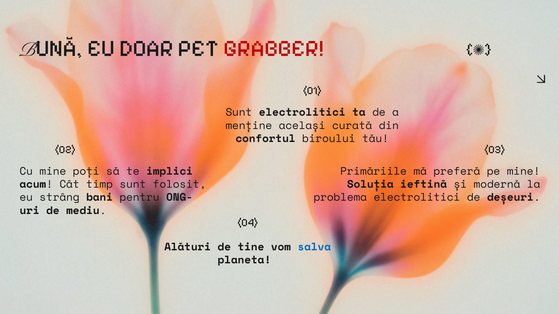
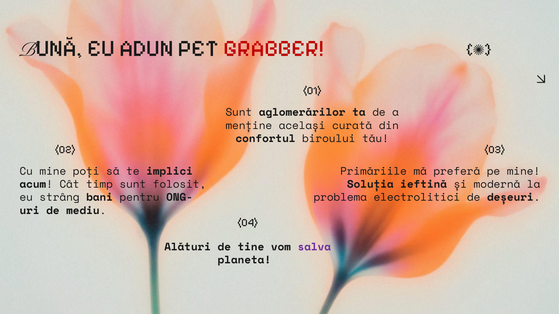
DOAR: DOAR -> ADUN
Sunt electrolitici: electrolitici -> aglomerărilor
salva colour: blue -> purple
